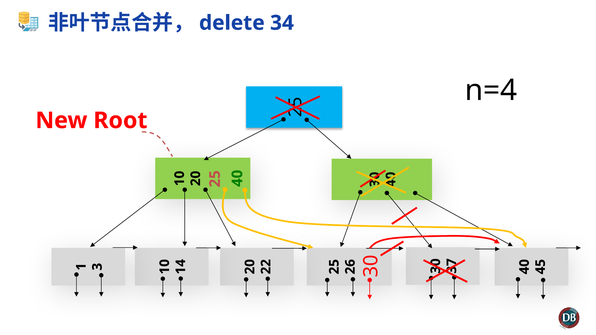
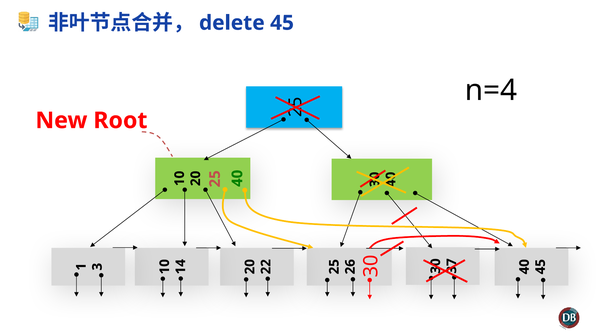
34: 34 -> 45
